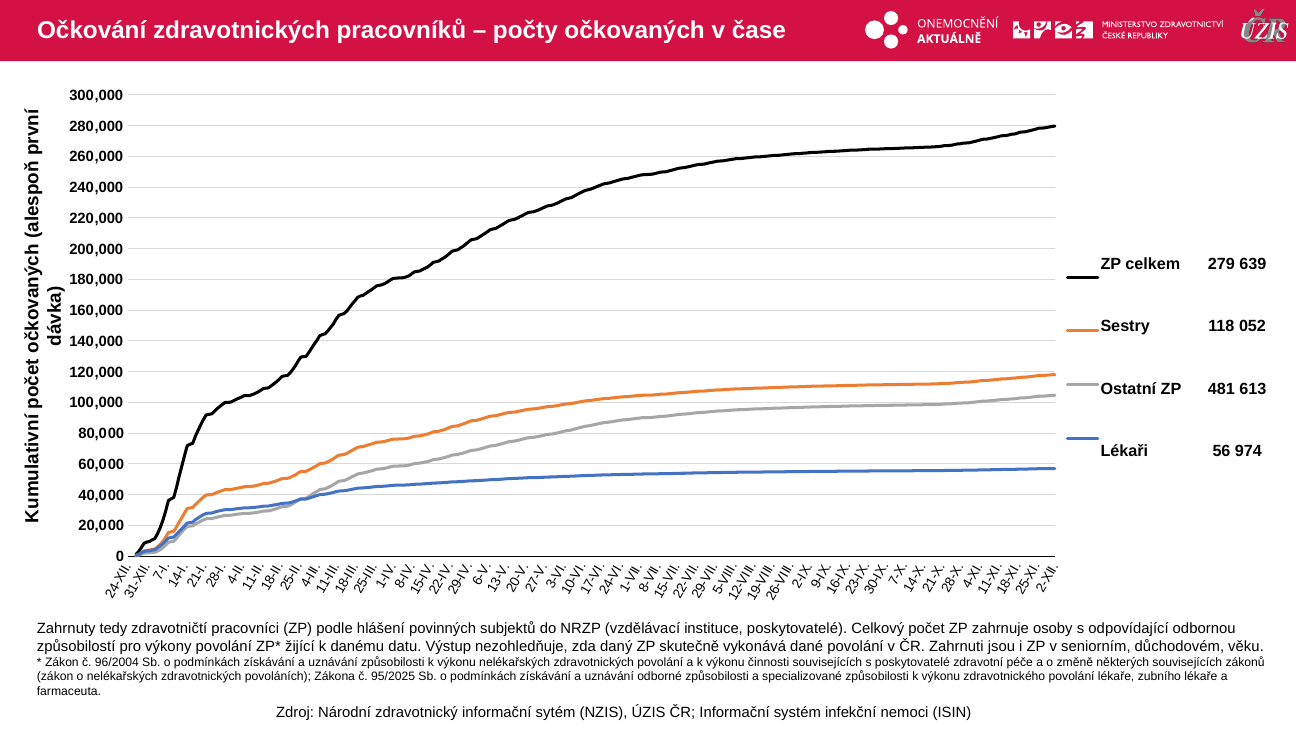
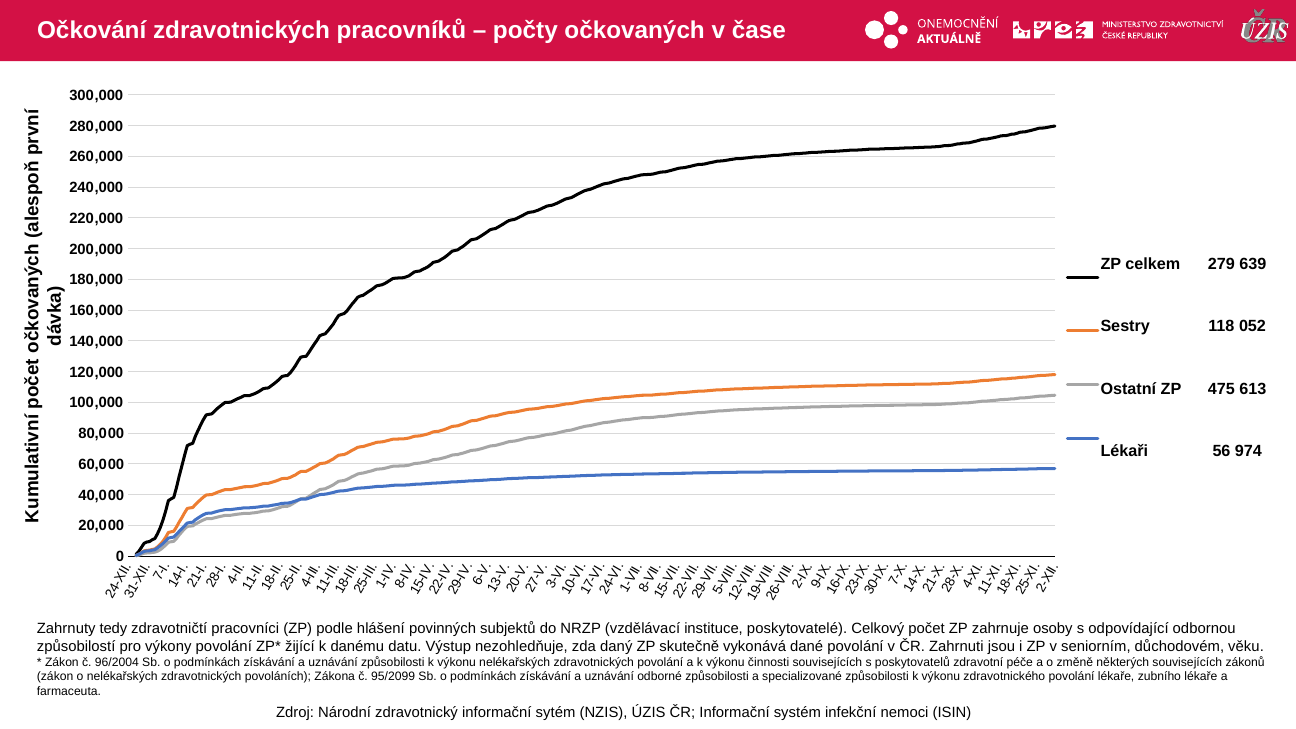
481: 481 -> 475
s poskytovatelé: poskytovatelé -> poskytovatelů
95/2025: 95/2025 -> 95/2099
